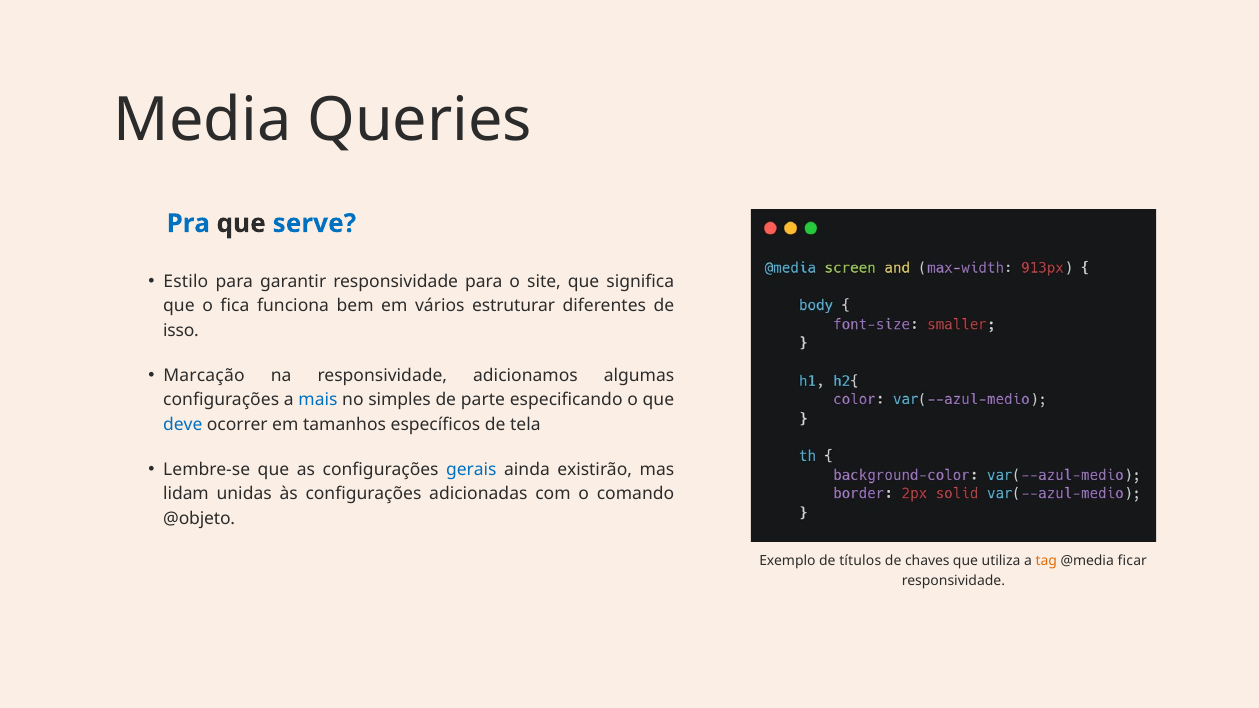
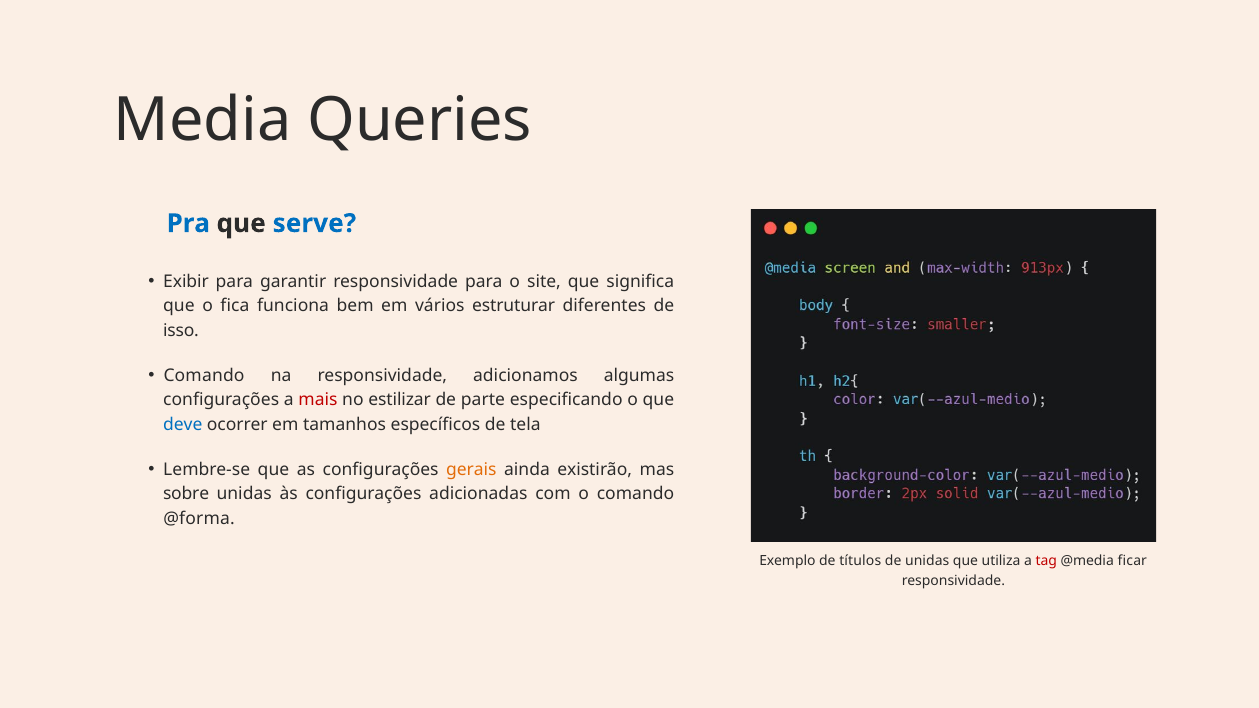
Estilo: Estilo -> Exibir
Marcação at (204, 376): Marcação -> Comando
mais colour: blue -> red
simples: simples -> estilizar
gerais colour: blue -> orange
lidam: lidam -> sobre
@objeto: @objeto -> @forma
de chaves: chaves -> unidas
tag colour: orange -> red
